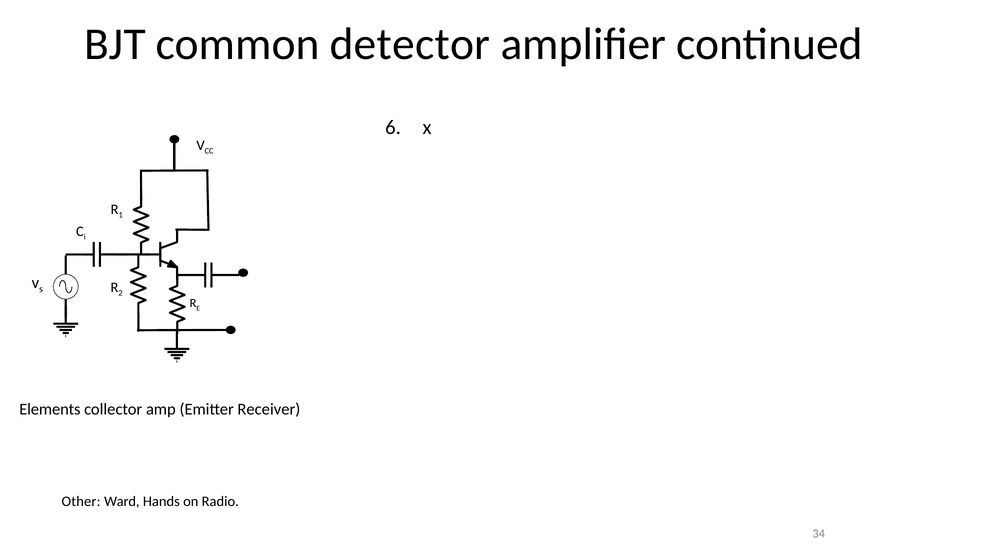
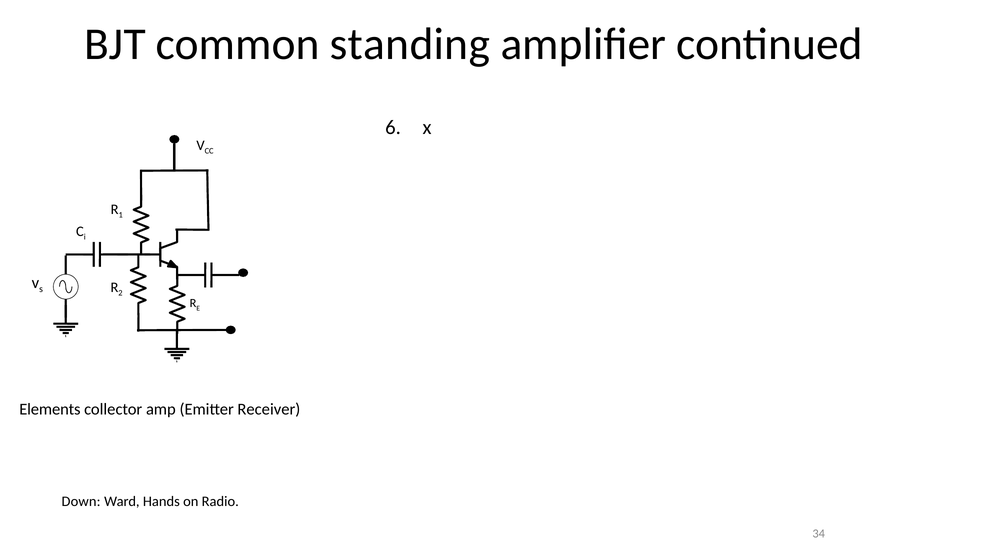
detector: detector -> standing
Other: Other -> Down
